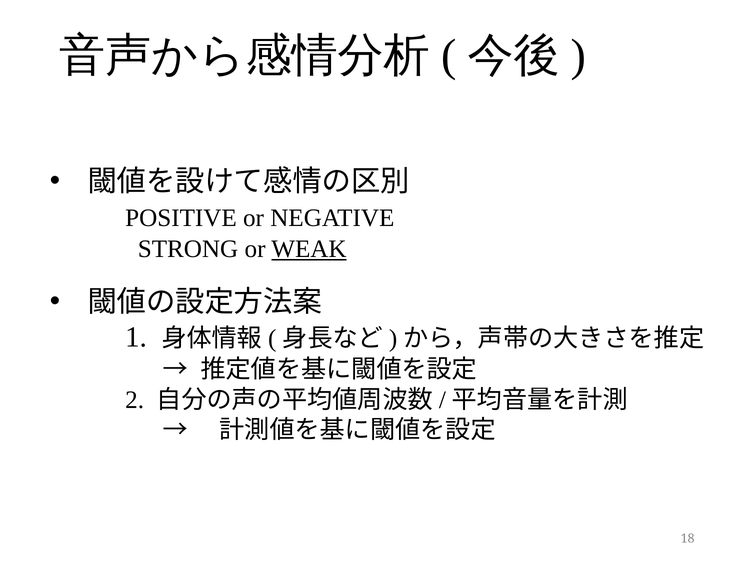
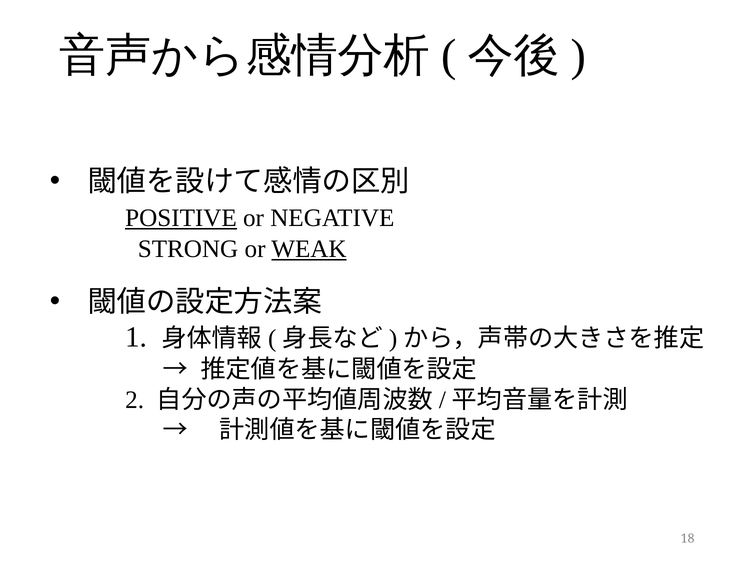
POSITIVE underline: none -> present
